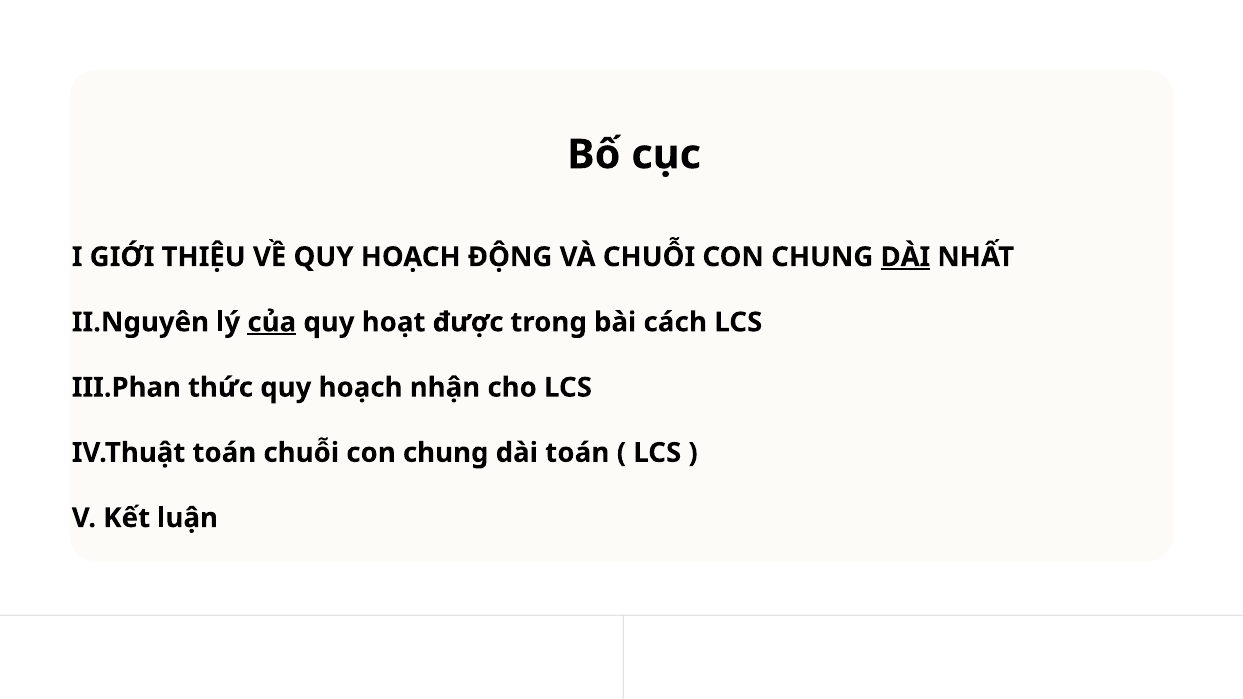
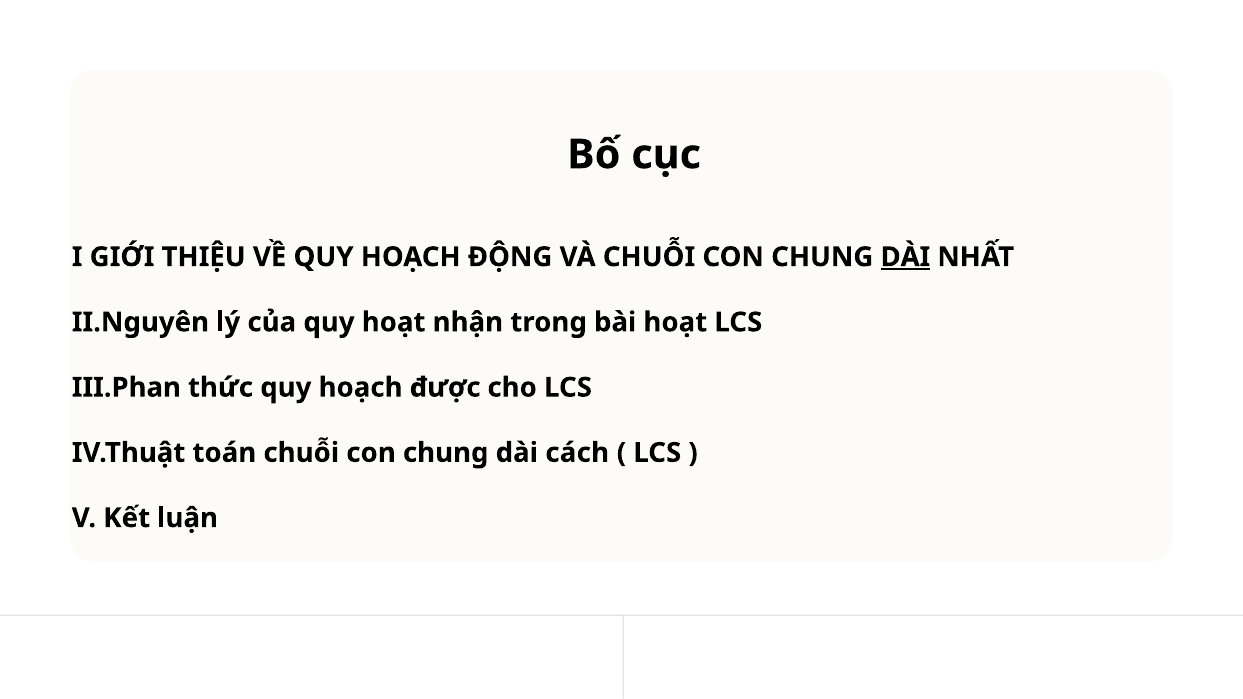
của underline: present -> none
được: được -> nhận
bài cách: cách -> hoạt
nhận: nhận -> được
dài toán: toán -> cách
